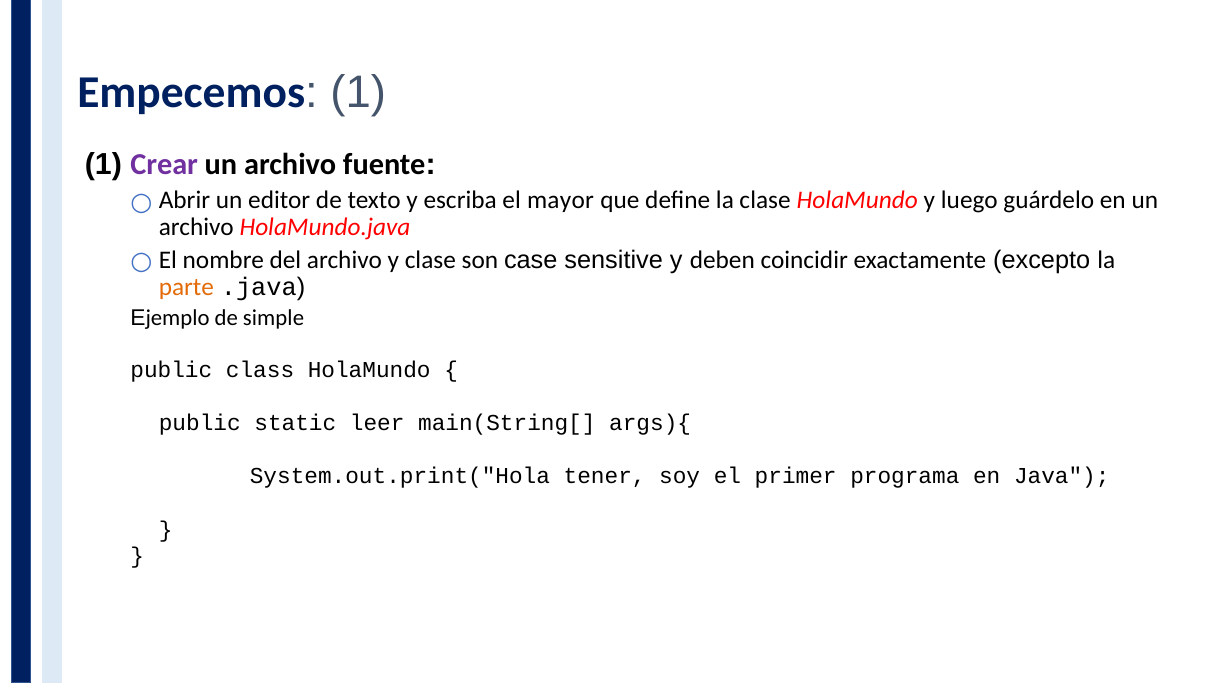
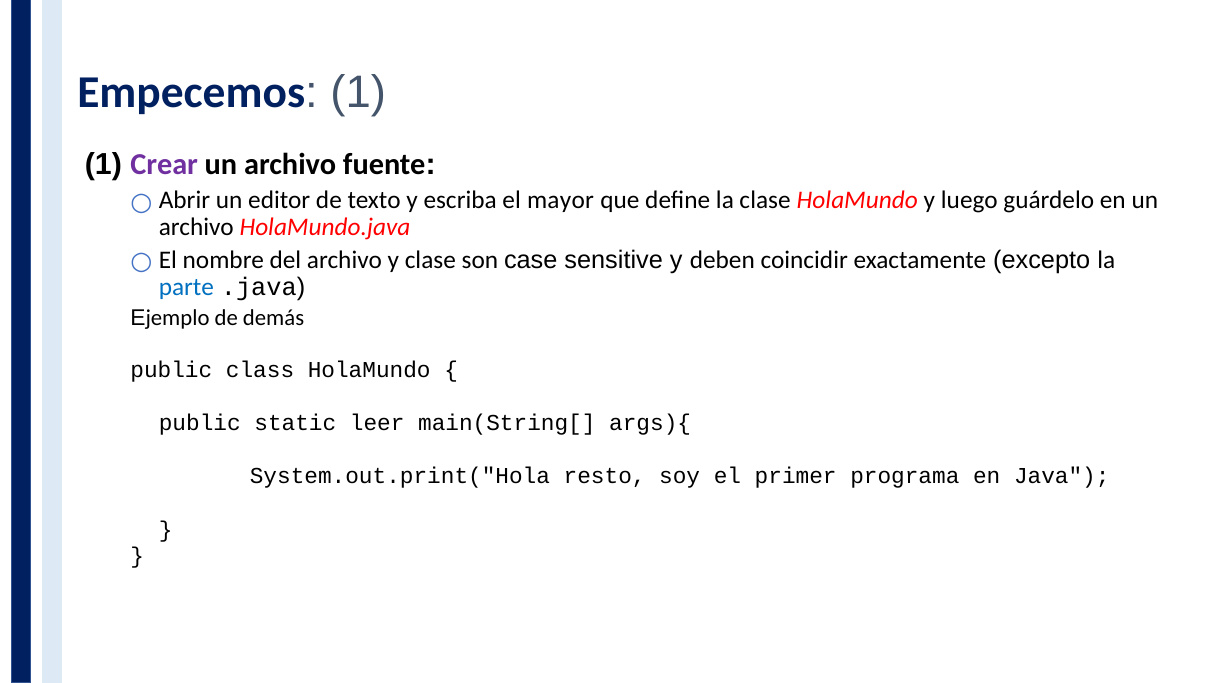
parte colour: orange -> blue
simple: simple -> demás
tener: tener -> resto
